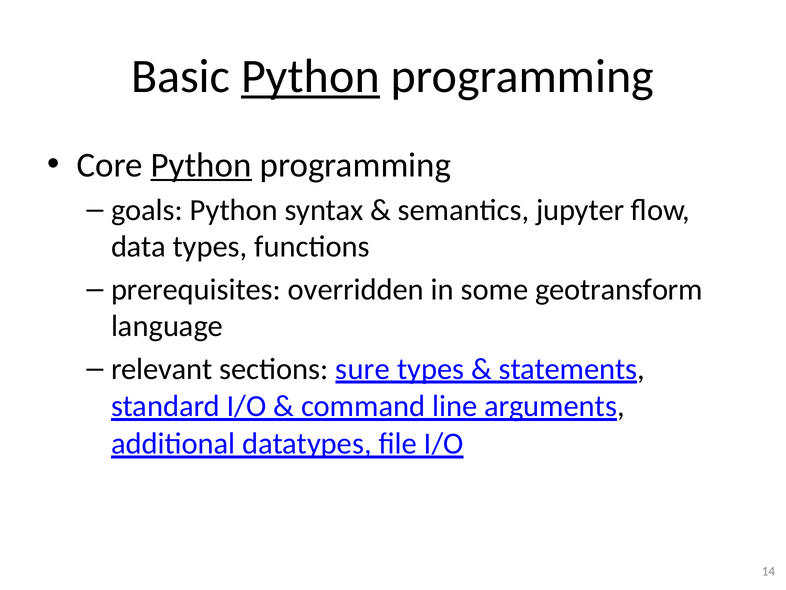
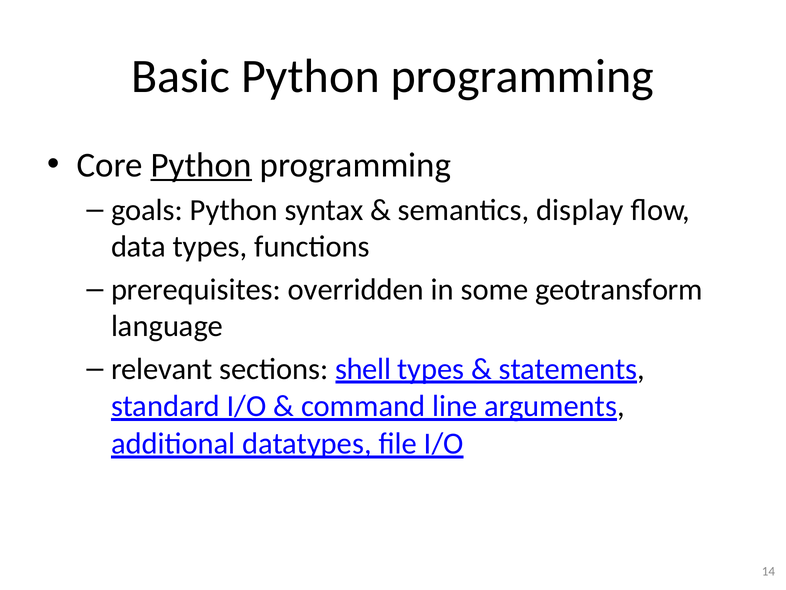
Python at (310, 76) underline: present -> none
jupyter: jupyter -> display
sure: sure -> shell
